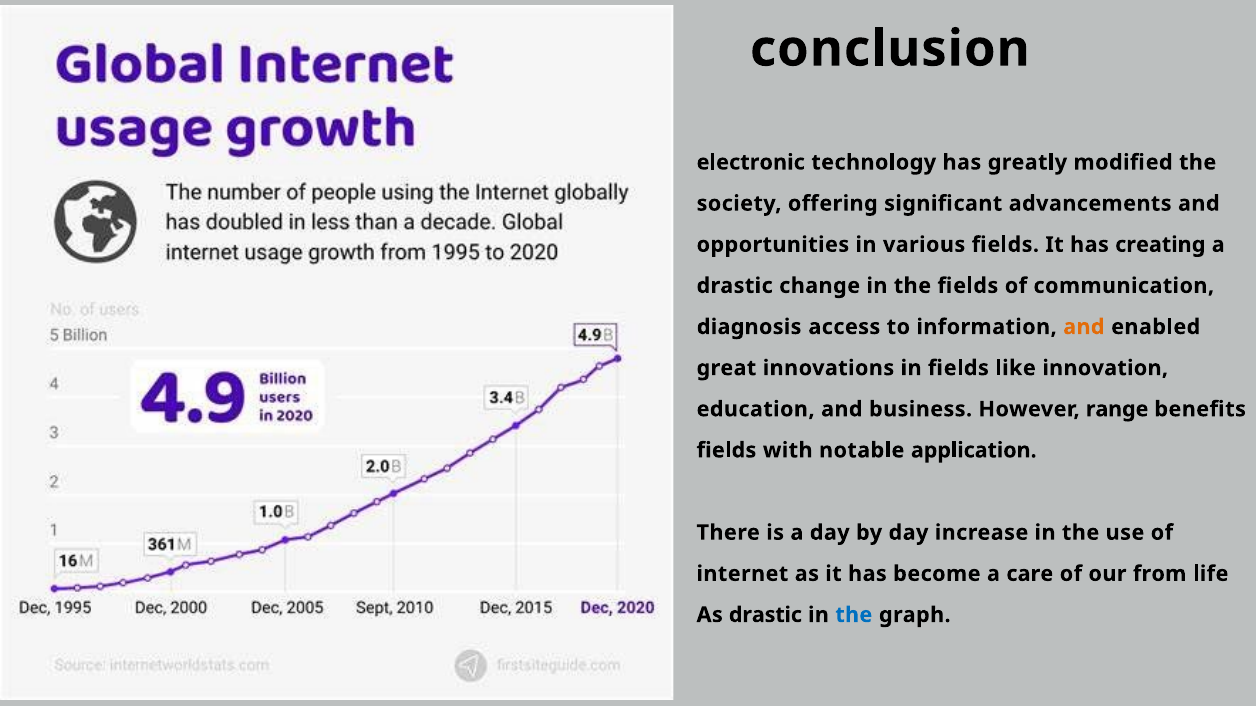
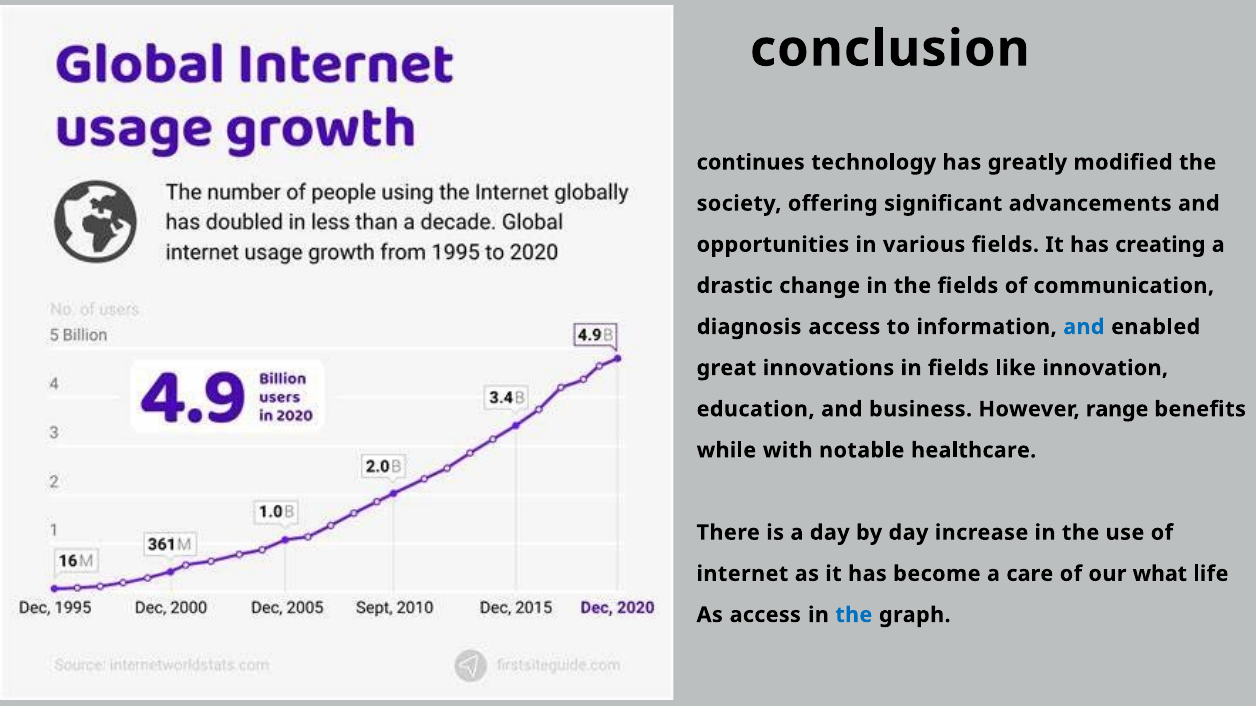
electronic: electronic -> continues
and at (1084, 327) colour: orange -> blue
fields at (726, 451): fields -> while
application: application -> healthcare
from: from -> what
As drastic: drastic -> access
